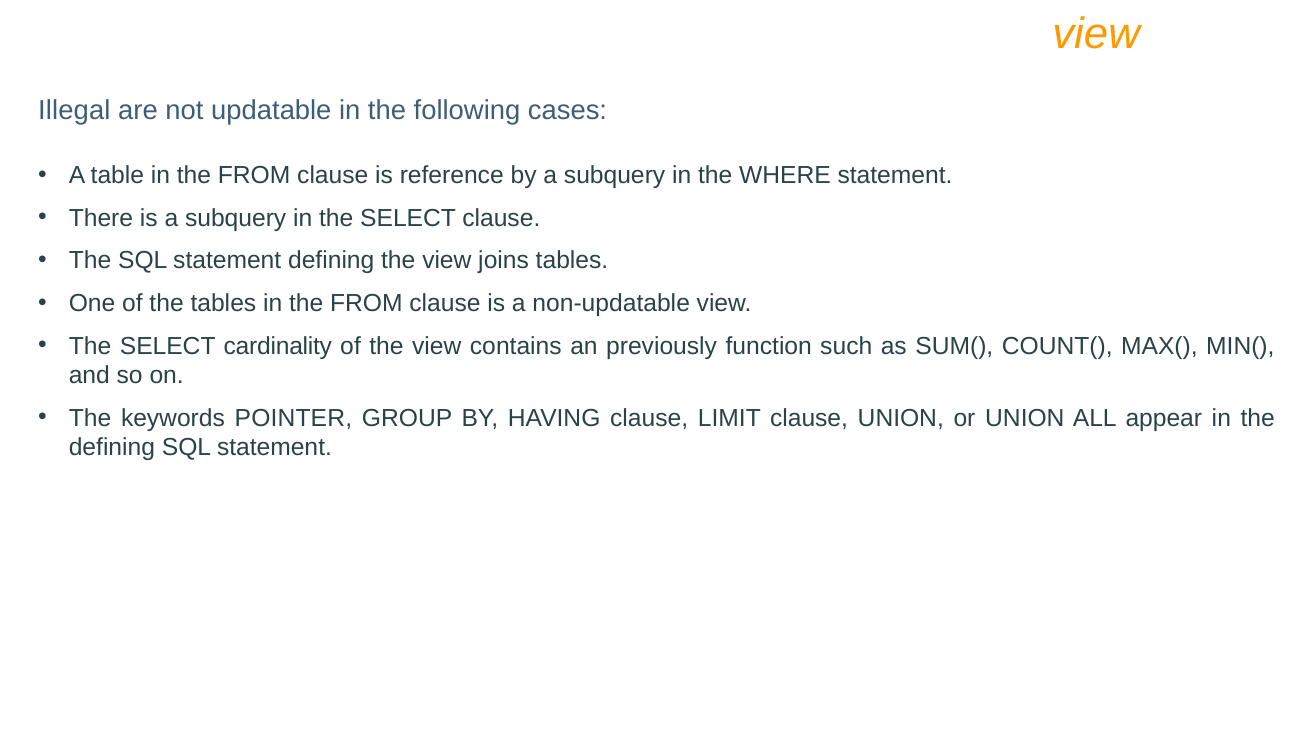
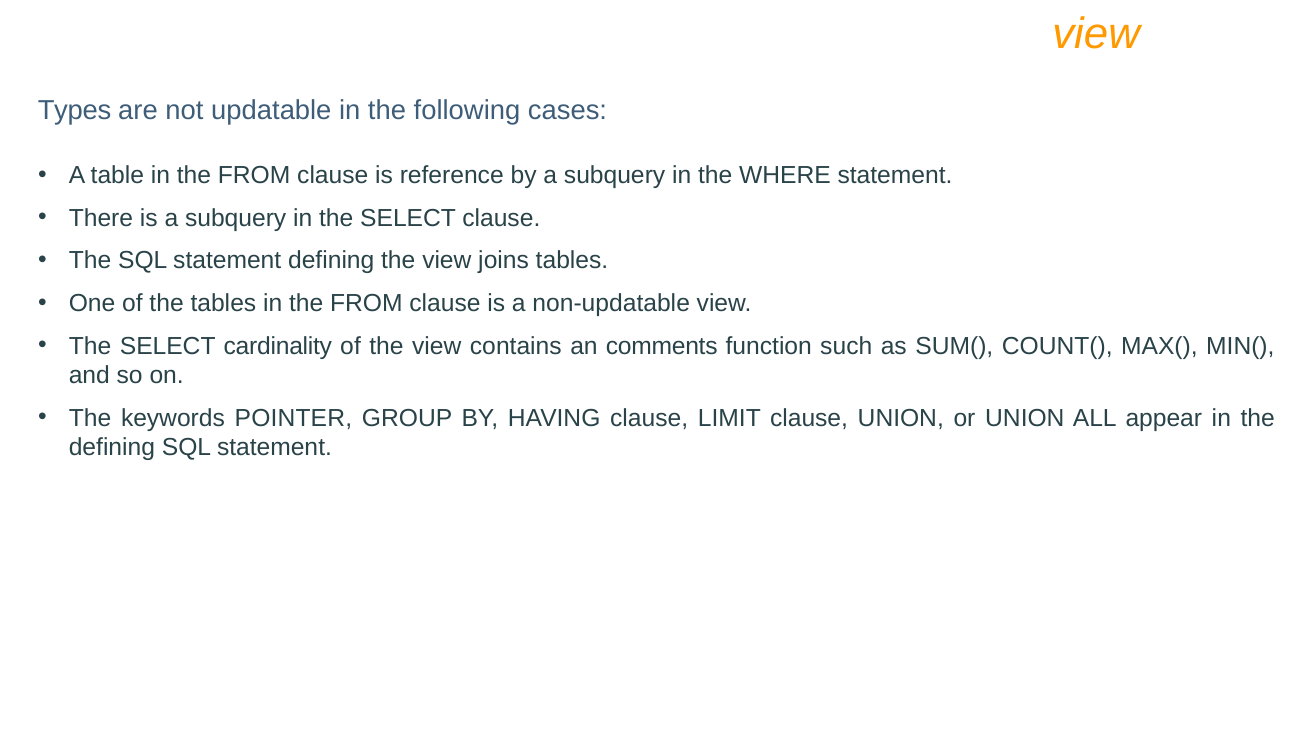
Illegal: Illegal -> Types
previously: previously -> comments
